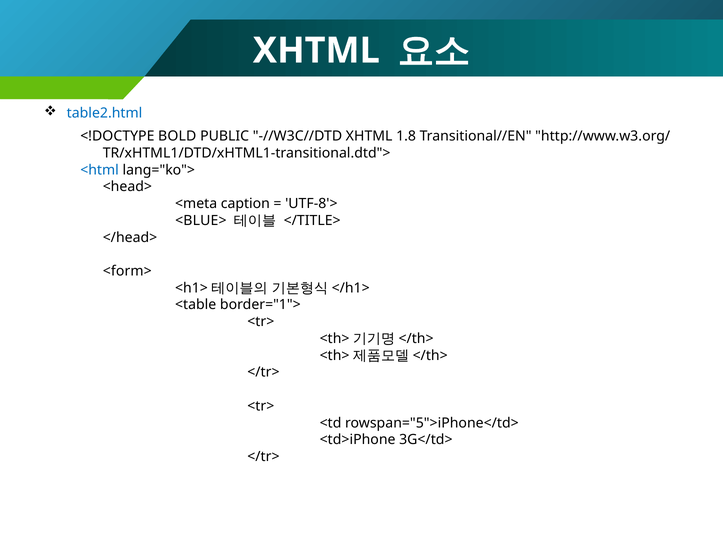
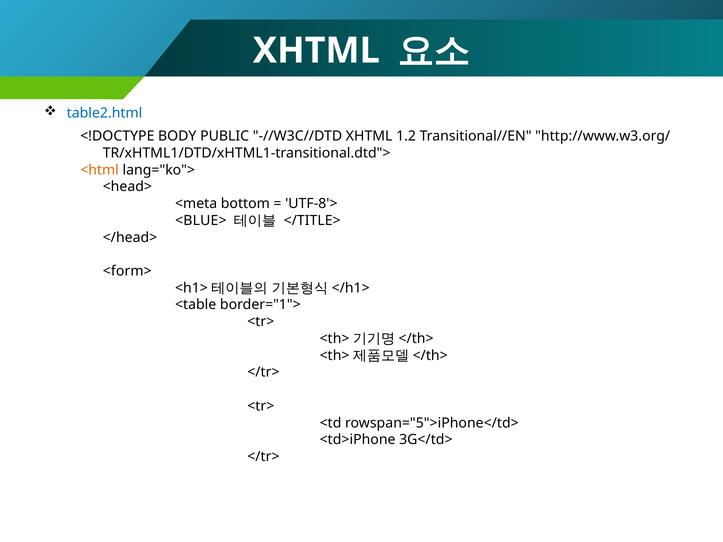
BOLD: BOLD -> BODY
1.8: 1.8 -> 1.2
<html colour: blue -> orange
caption: caption -> bottom
